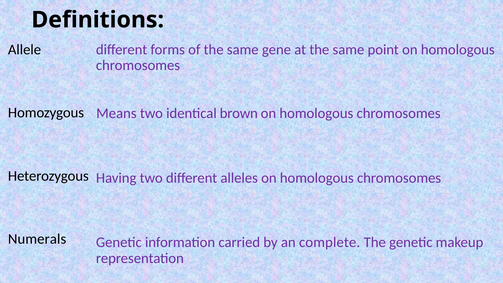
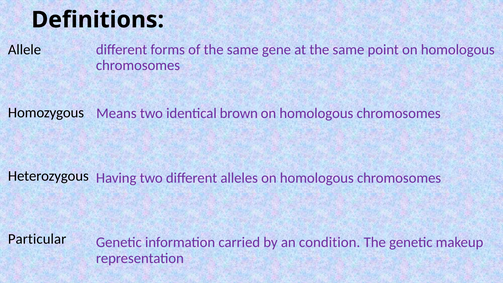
Numerals: Numerals -> Particular
complete: complete -> condition
